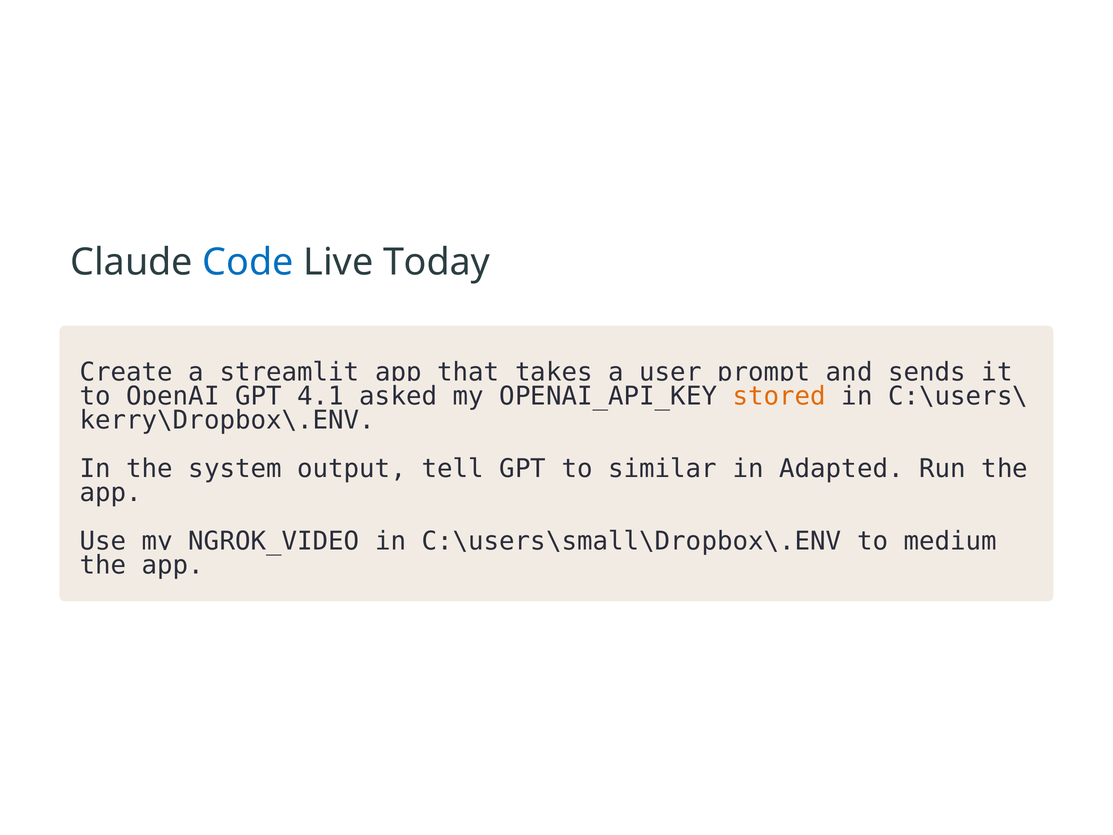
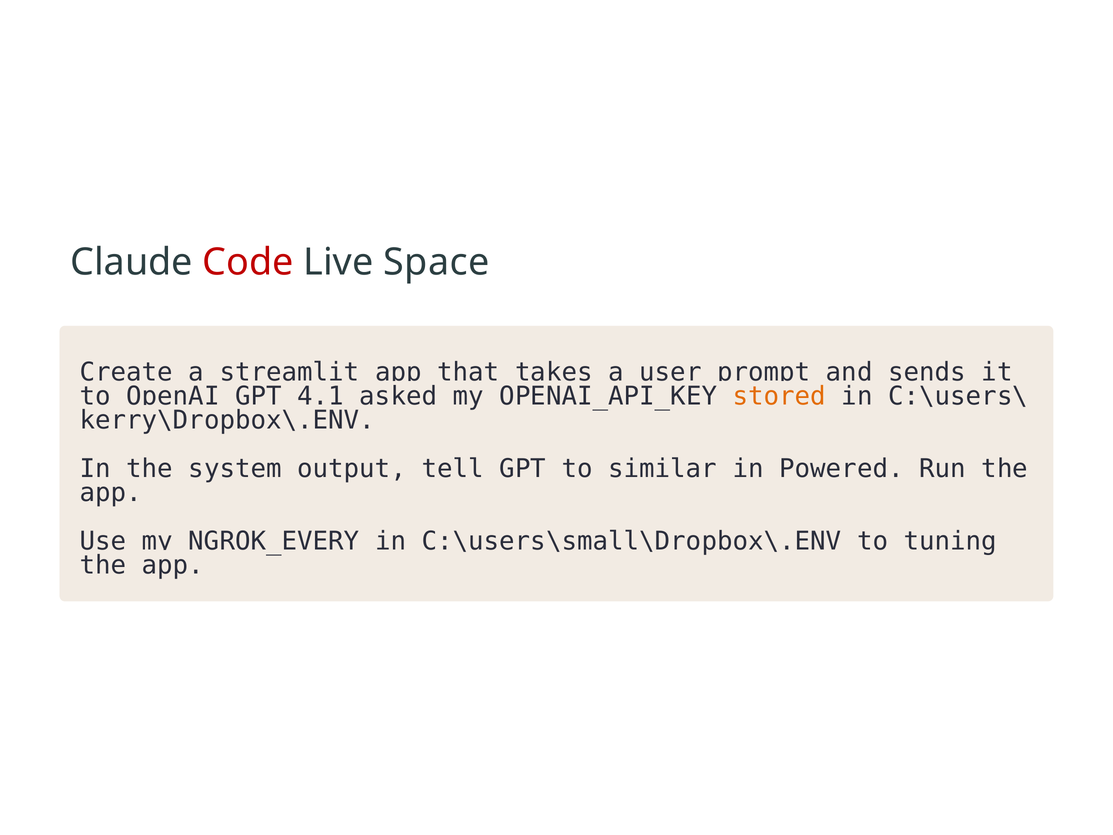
Code colour: blue -> red
Today: Today -> Space
Adapted: Adapted -> Powered
NGROK_VIDEO: NGROK_VIDEO -> NGROK_EVERY
medium: medium -> tuning
